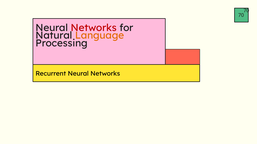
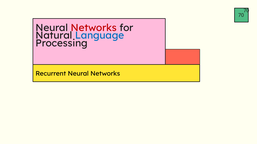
Language colour: orange -> blue
